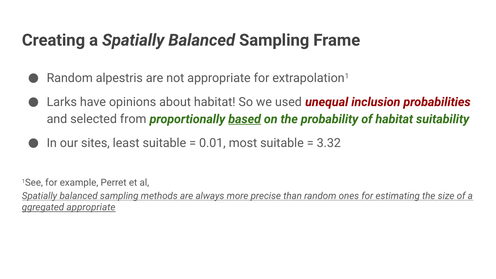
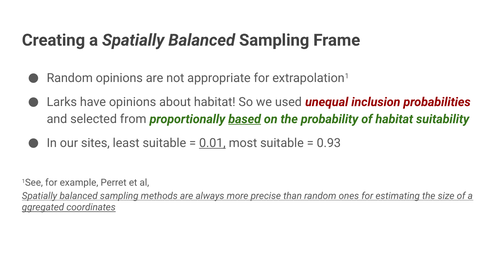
Random alpestris: alpestris -> opinions
0.01 underline: none -> present
3.32: 3.32 -> 0.93
appropriate at (91, 207): appropriate -> coordinates
